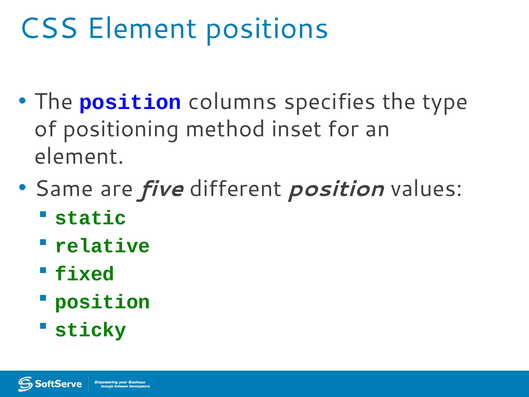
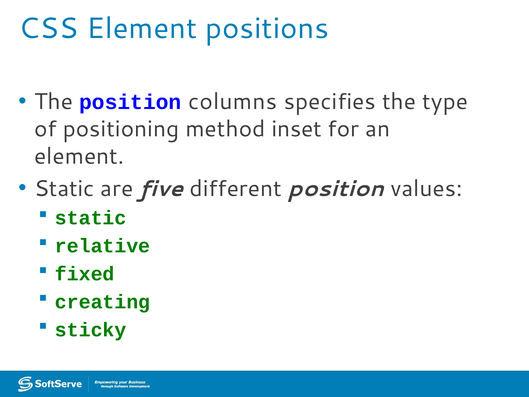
Same at (64, 188): Same -> Static
position at (103, 302): position -> creating
